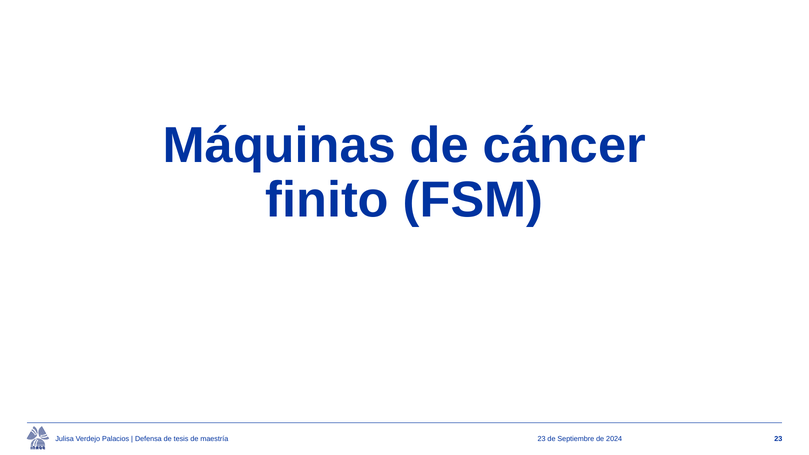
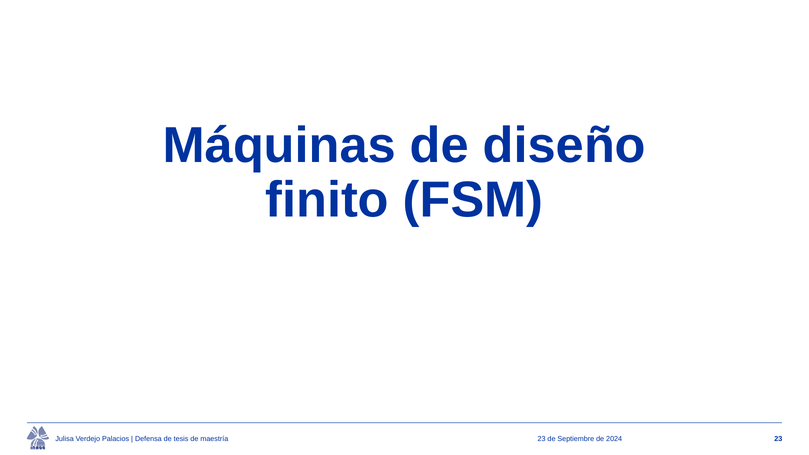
cáncer: cáncer -> diseño
